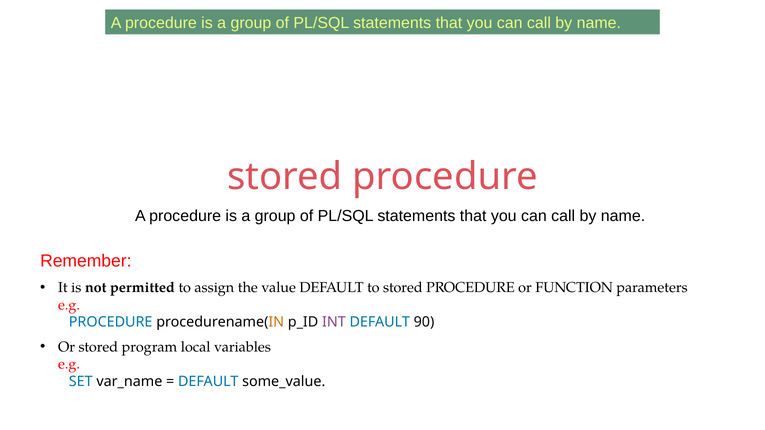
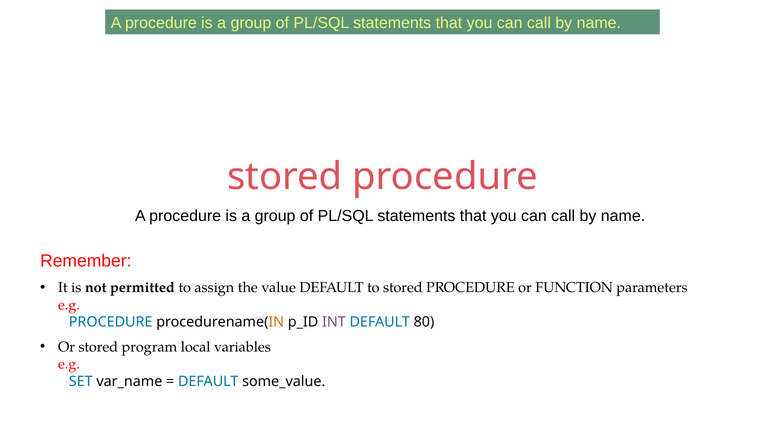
90: 90 -> 80
